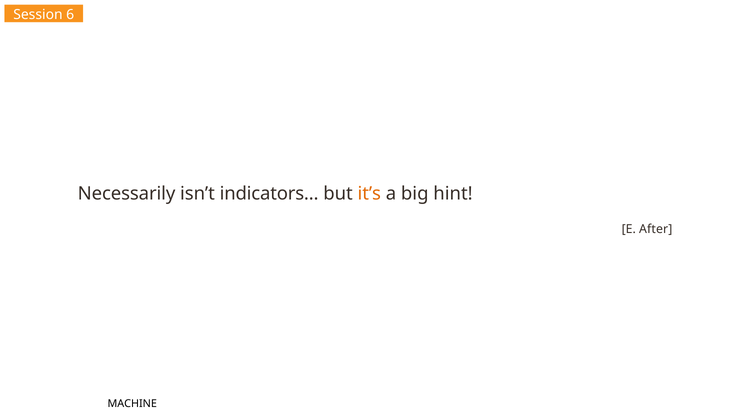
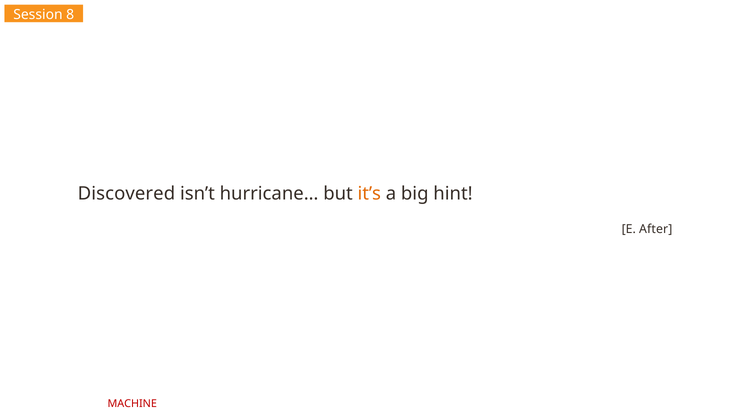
6: 6 -> 8
Necessarily: Necessarily -> Discovered
indicators…: indicators… -> hurricane…
MACHINE colour: black -> red
